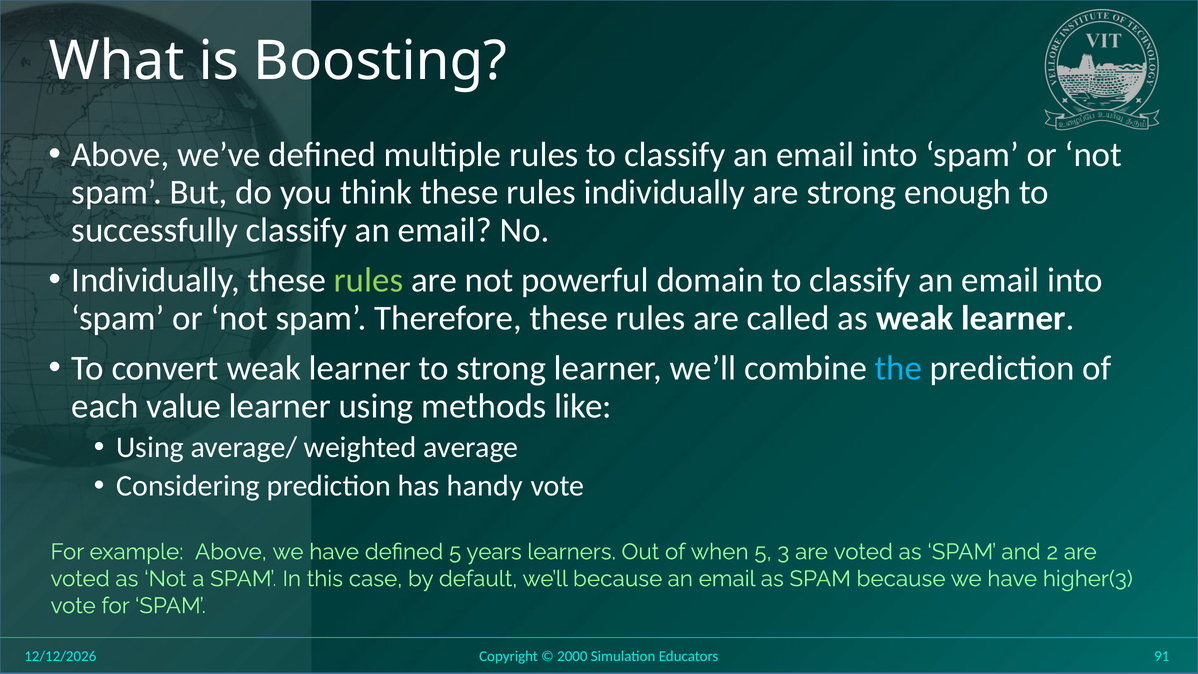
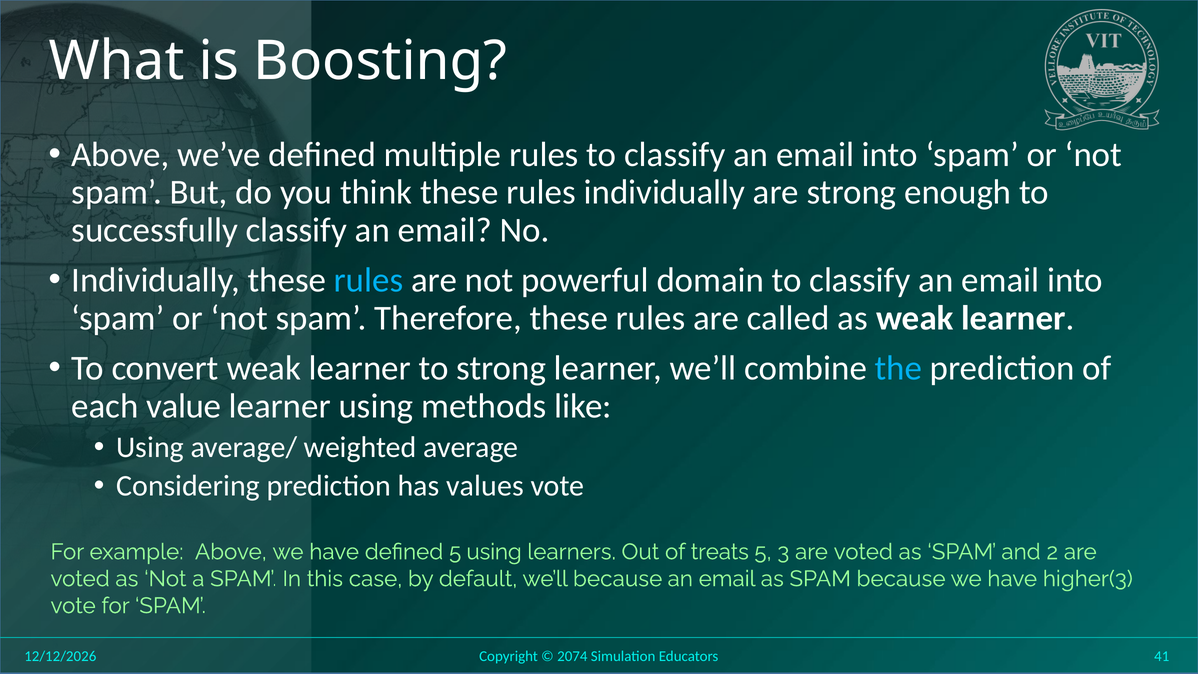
rules at (369, 280) colour: light green -> light blue
handy: handy -> values
5 years: years -> using
when: when -> treats
91: 91 -> 41
2000: 2000 -> 2074
